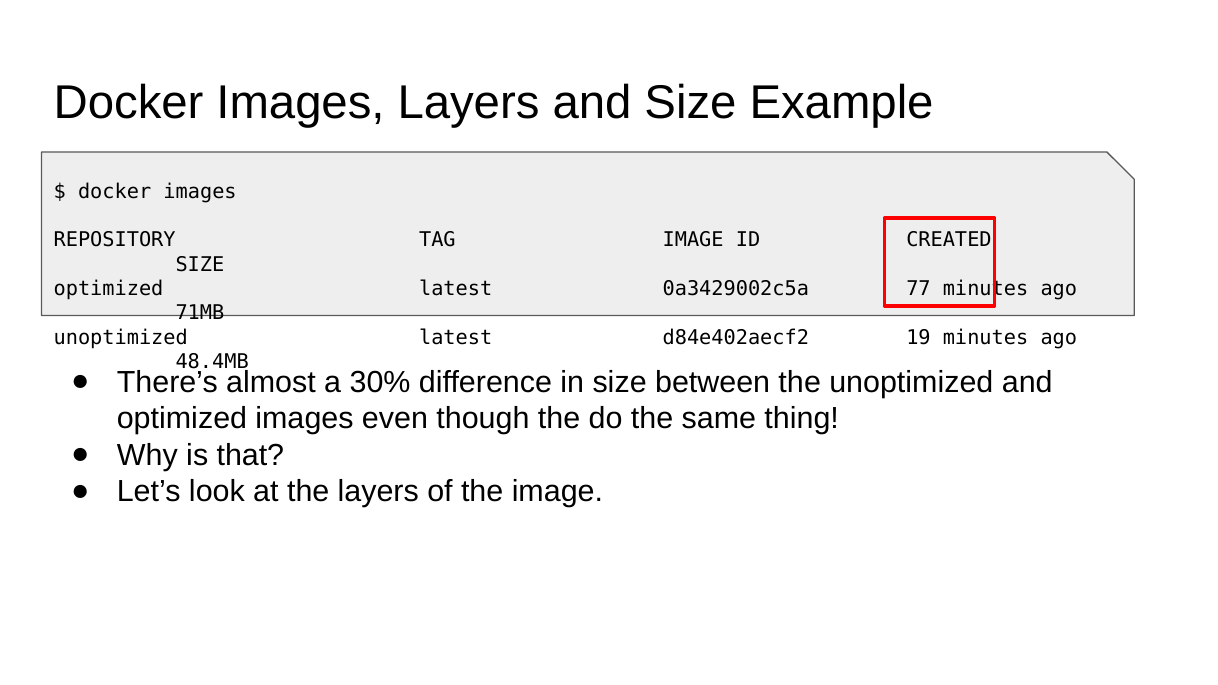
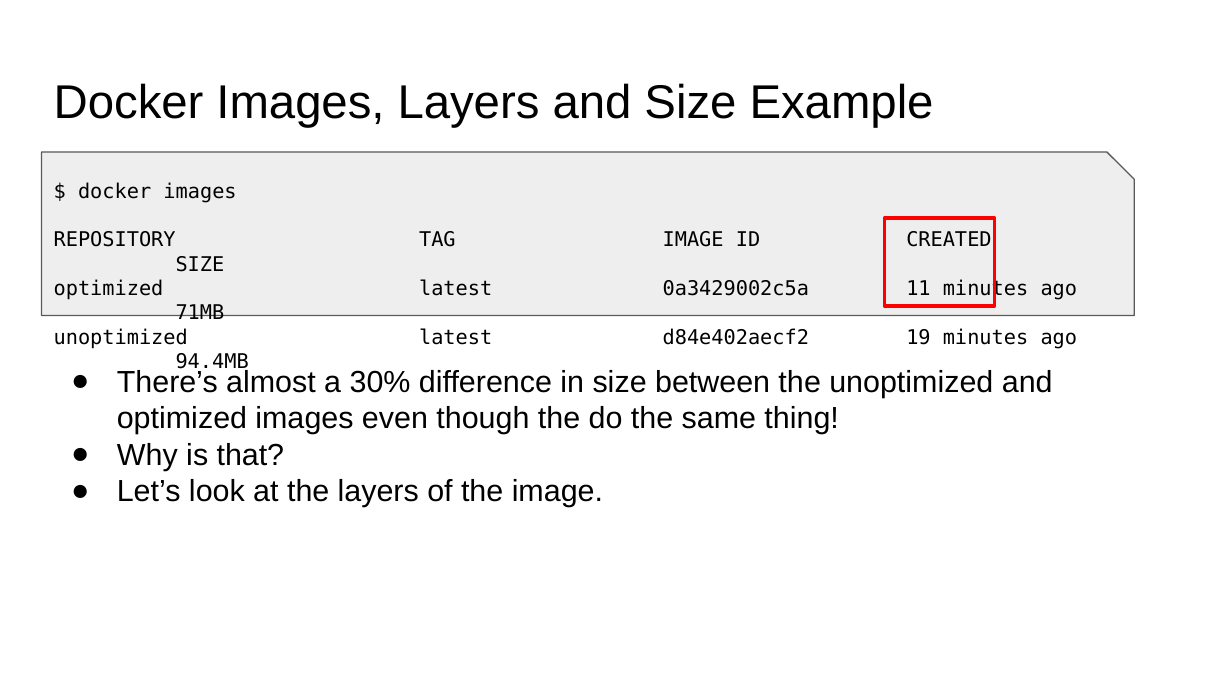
77: 77 -> 11
48.4MB: 48.4MB -> 94.4MB
